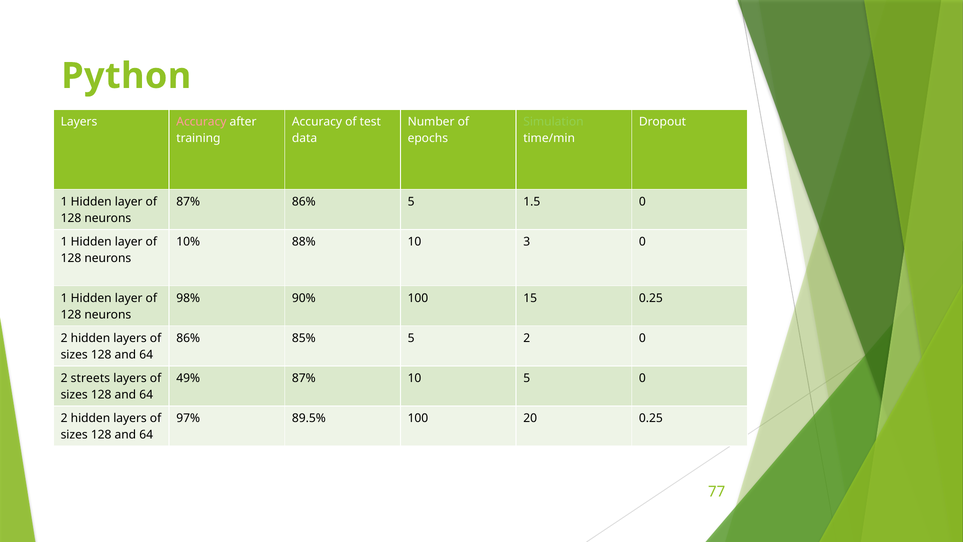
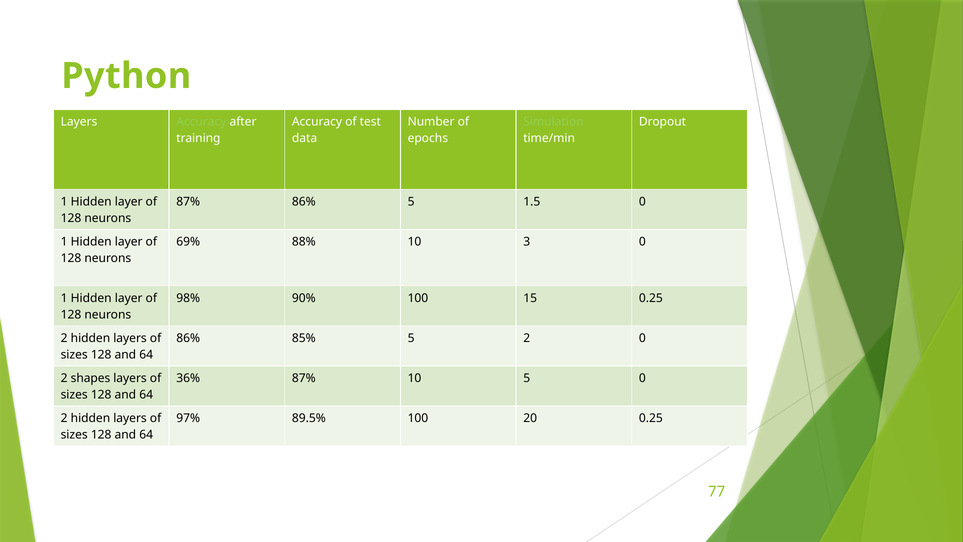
Accuracy at (201, 122) colour: pink -> light green
10%: 10% -> 69%
streets: streets -> shapes
49%: 49% -> 36%
